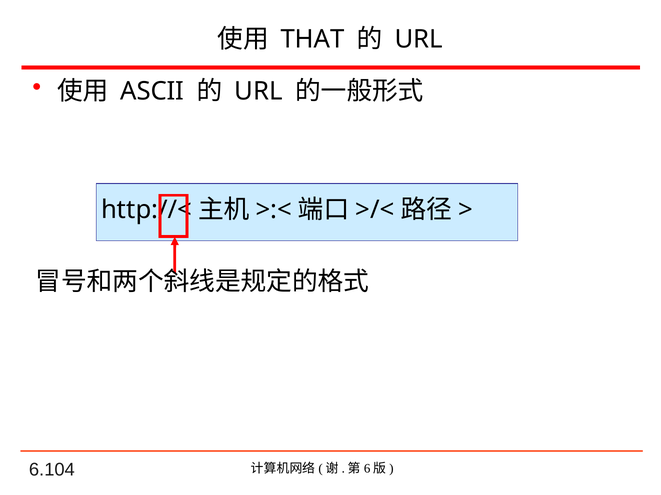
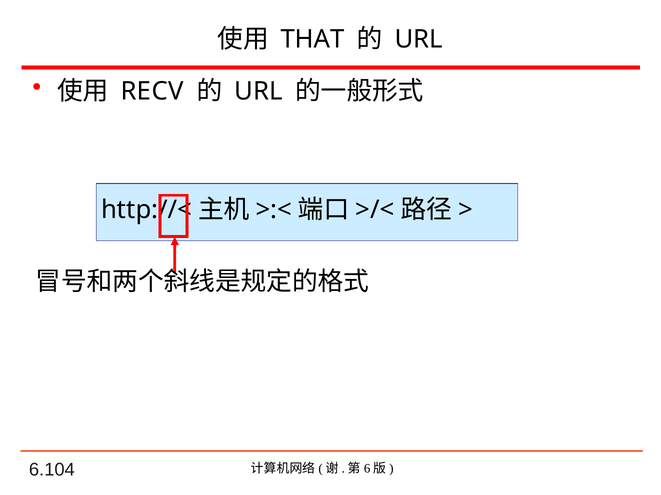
ASCII: ASCII -> RECV
